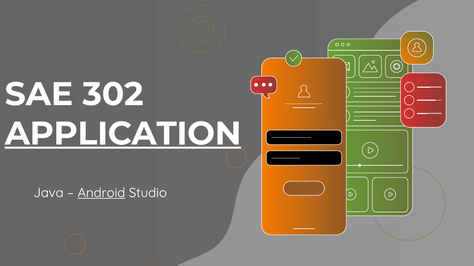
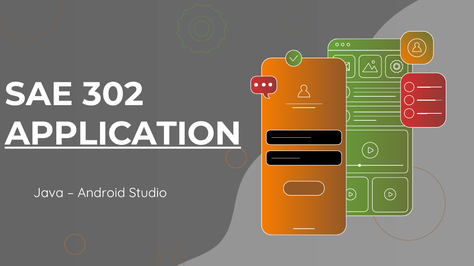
Android underline: present -> none
